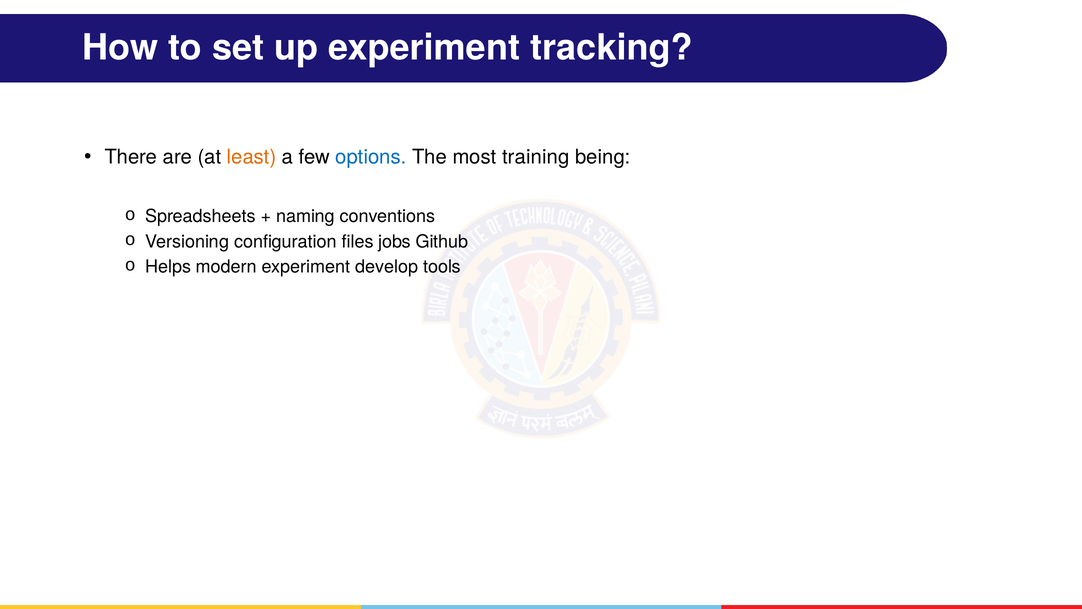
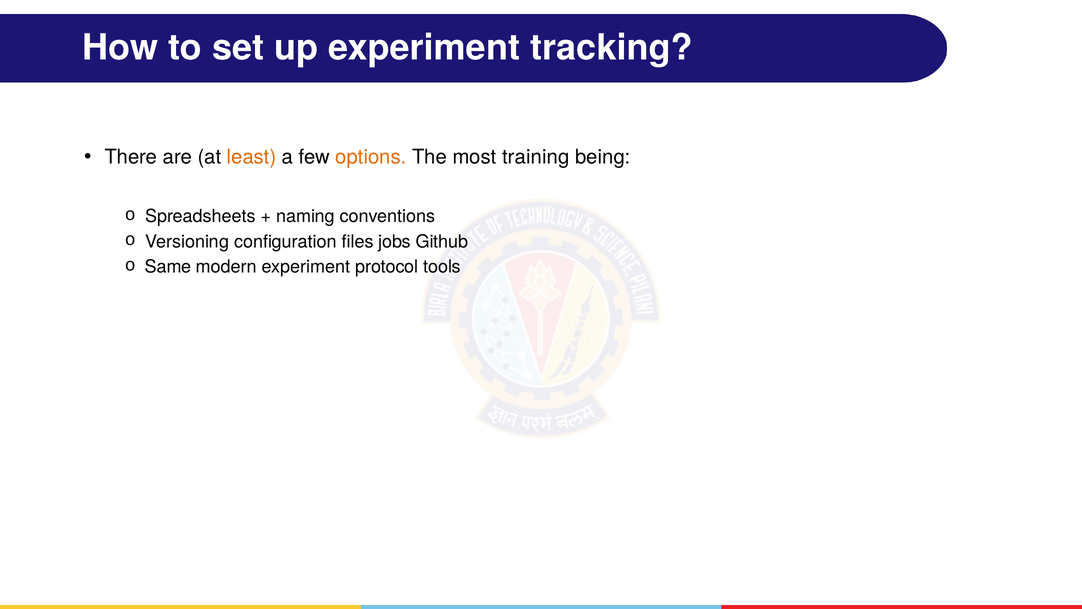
options colour: blue -> orange
Helps: Helps -> Same
develop: develop -> protocol
